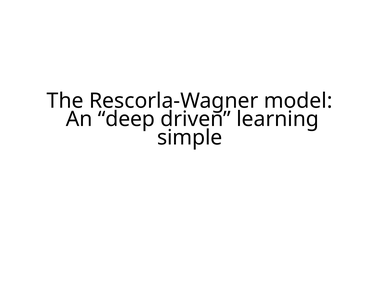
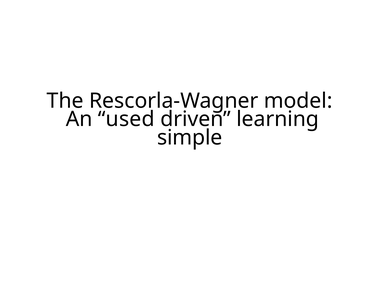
deep: deep -> used
